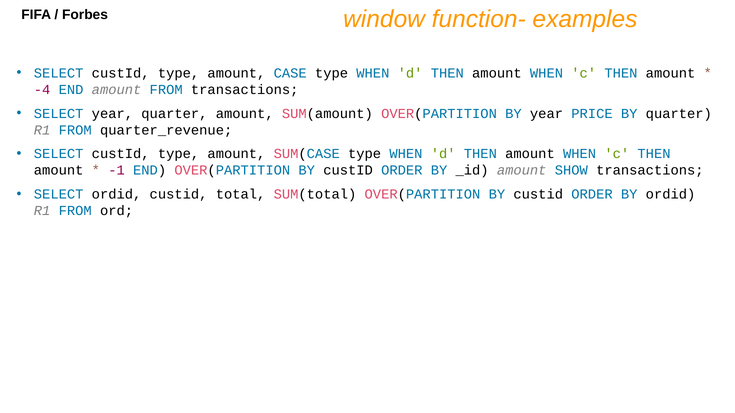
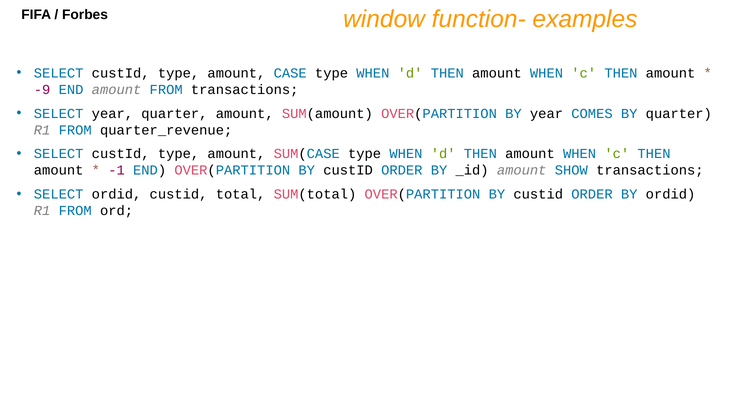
-4: -4 -> -9
PRICE: PRICE -> COMES
